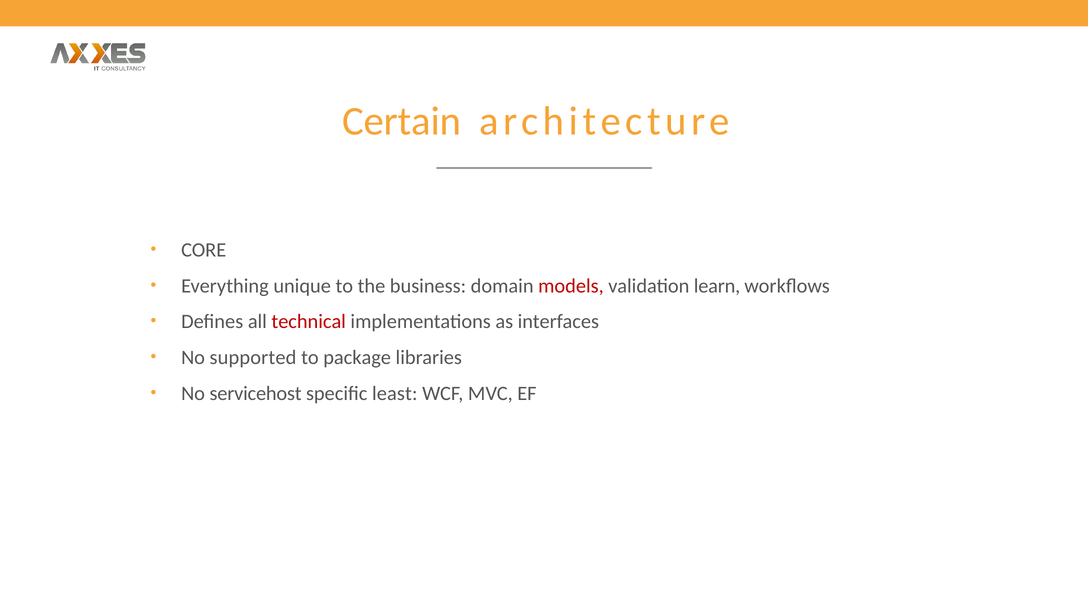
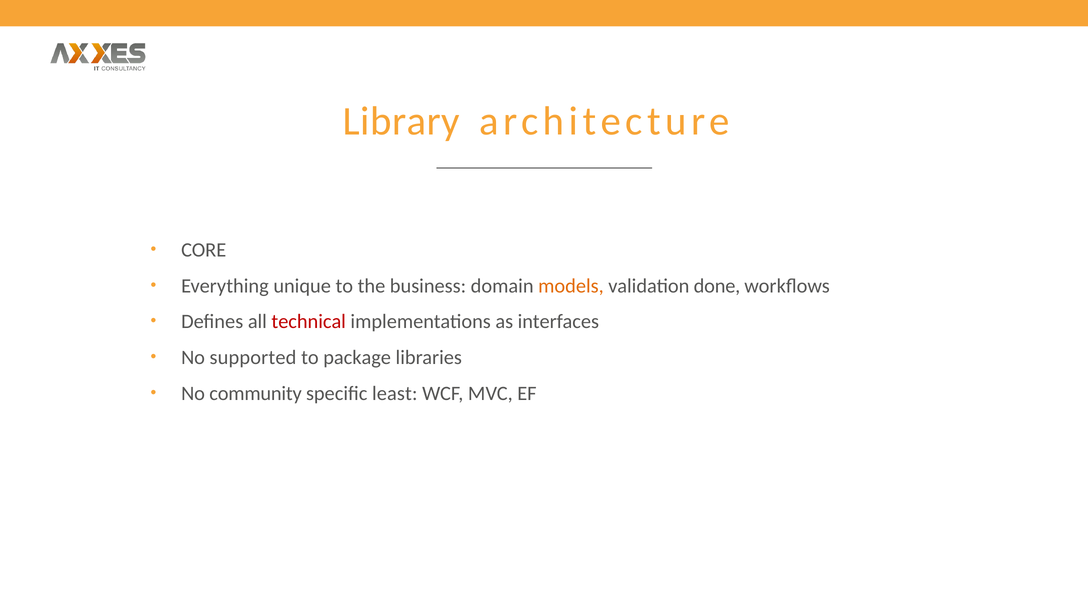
Certain: Certain -> Library
models colour: red -> orange
learn: learn -> done
servicehost: servicehost -> community
